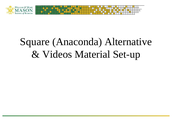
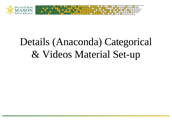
Square: Square -> Details
Alternative: Alternative -> Categorical
